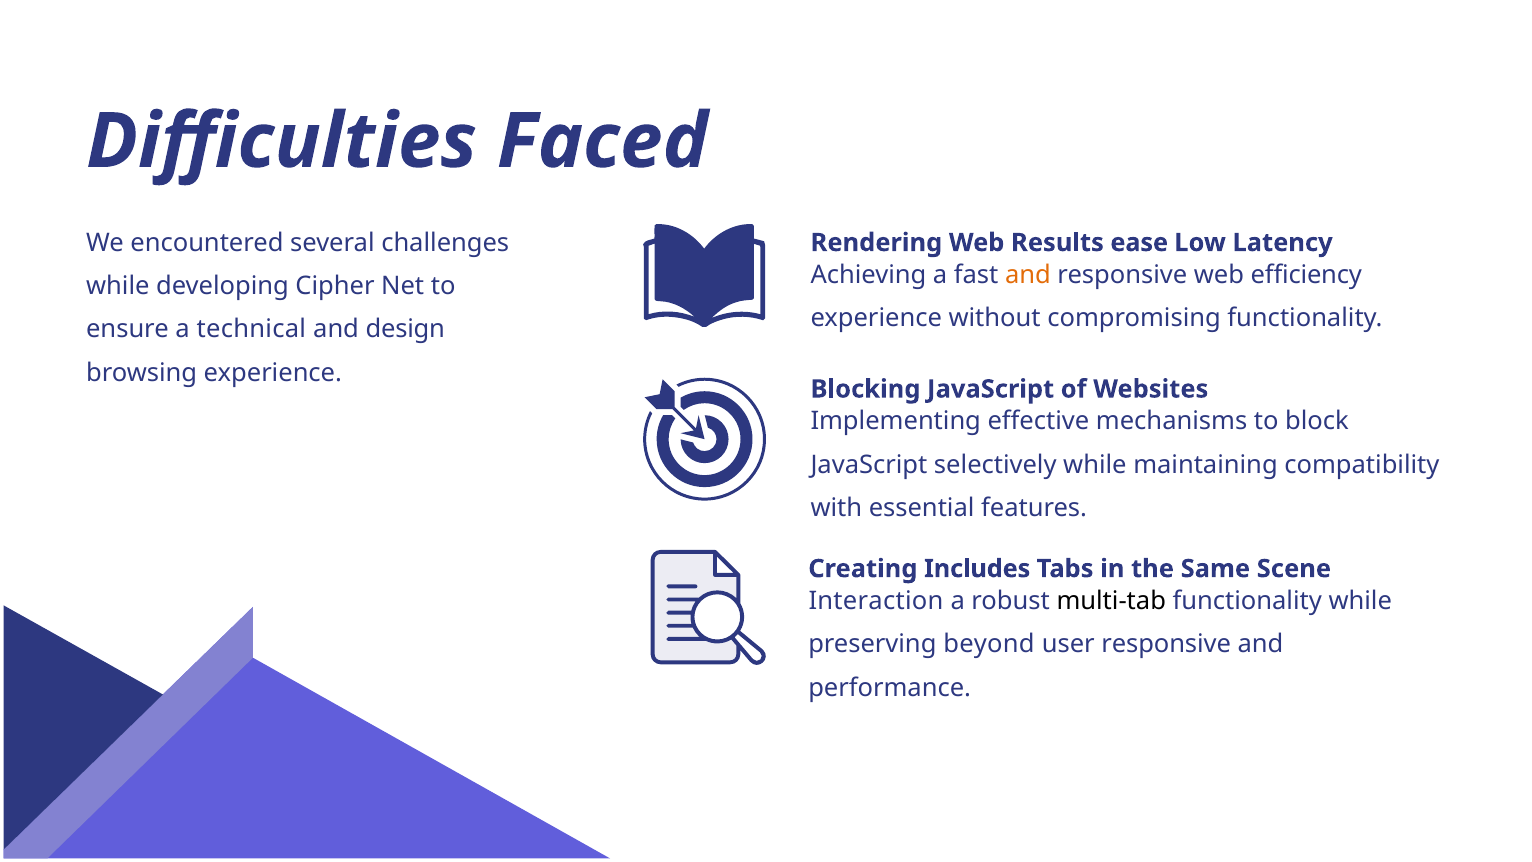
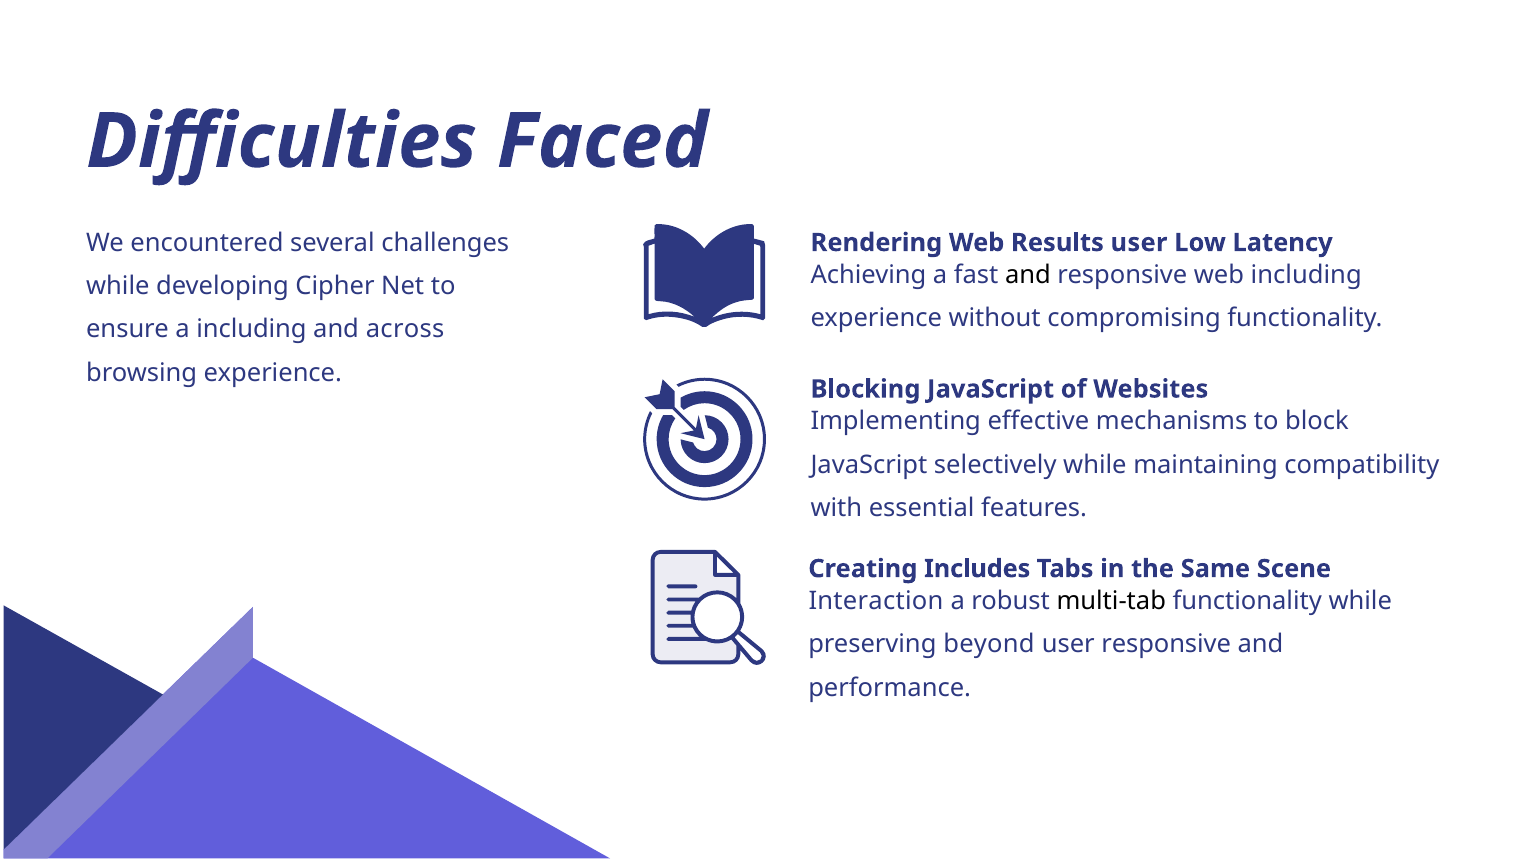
Results ease: ease -> user
and at (1028, 275) colour: orange -> black
web efficiency: efficiency -> including
a technical: technical -> including
design: design -> across
